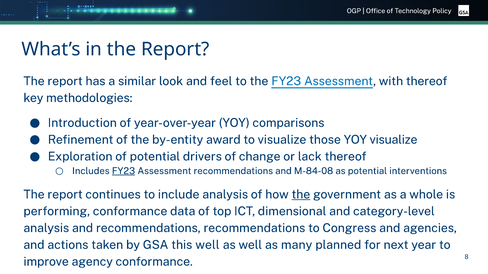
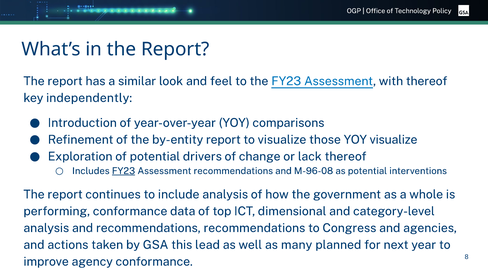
methodologies: methodologies -> independently
by-entity award: award -> report
M-84-08: M-84-08 -> M-96-08
the at (301, 195) underline: present -> none
this well: well -> lead
